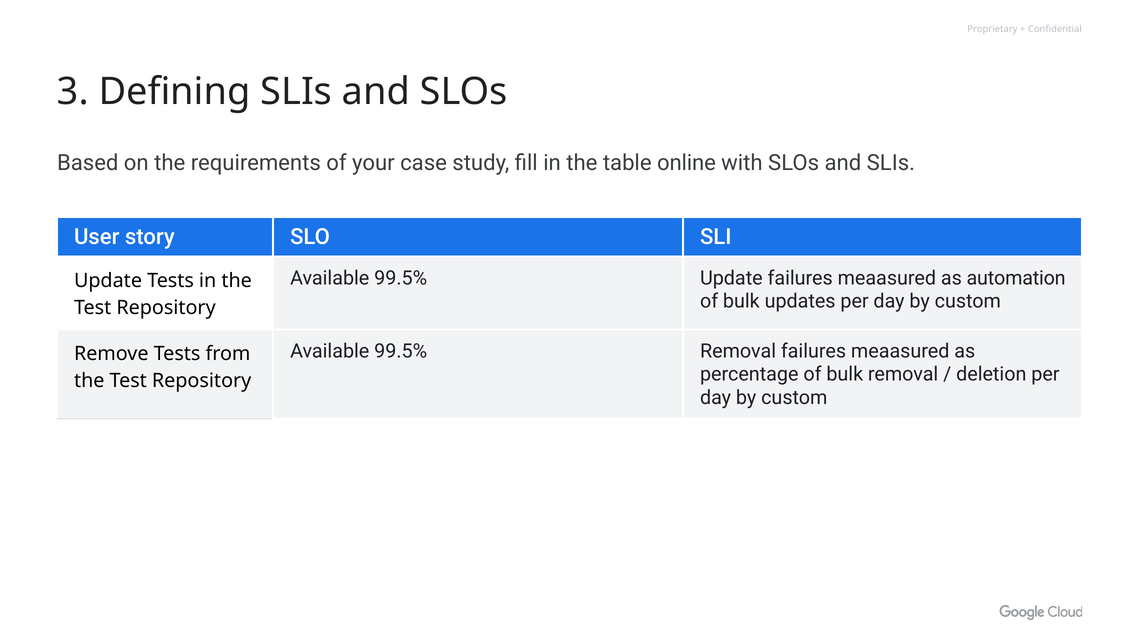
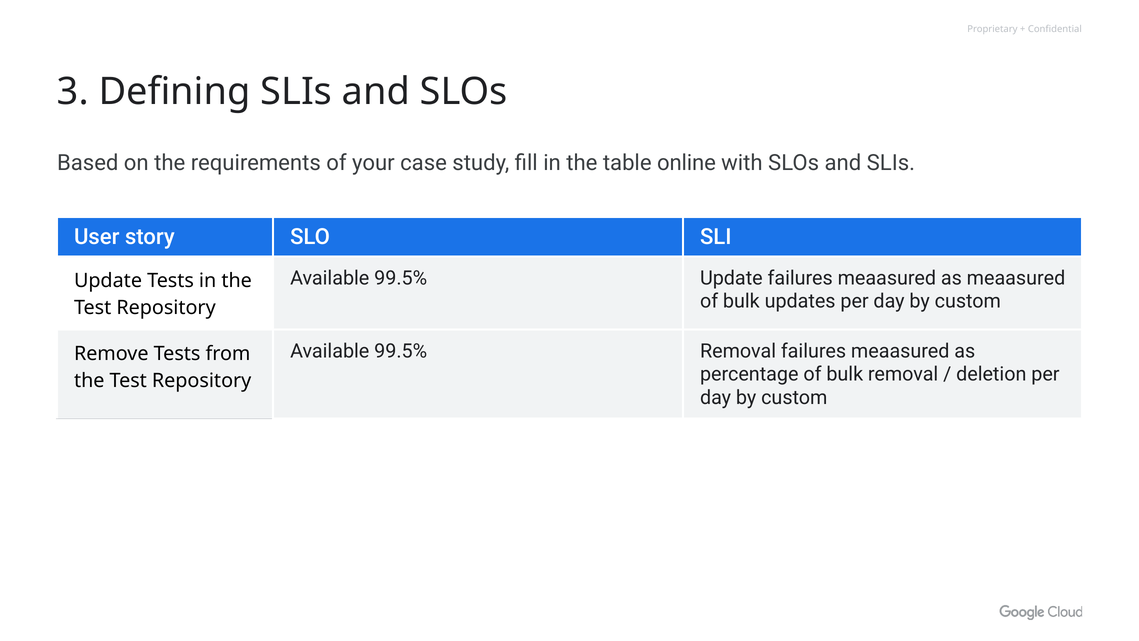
as automation: automation -> meaasured
